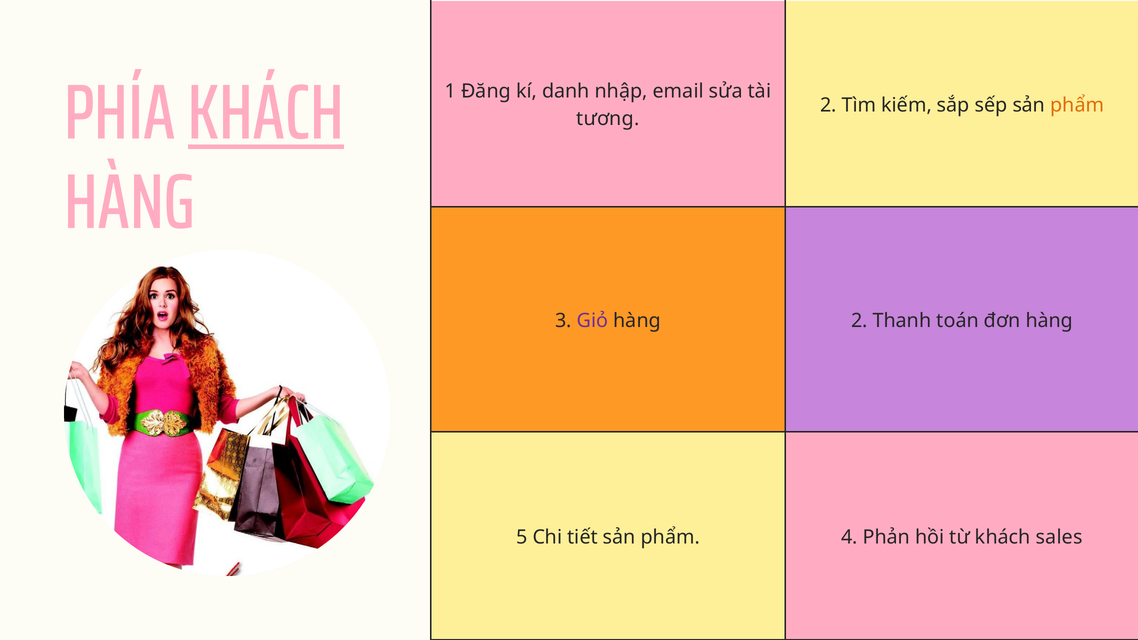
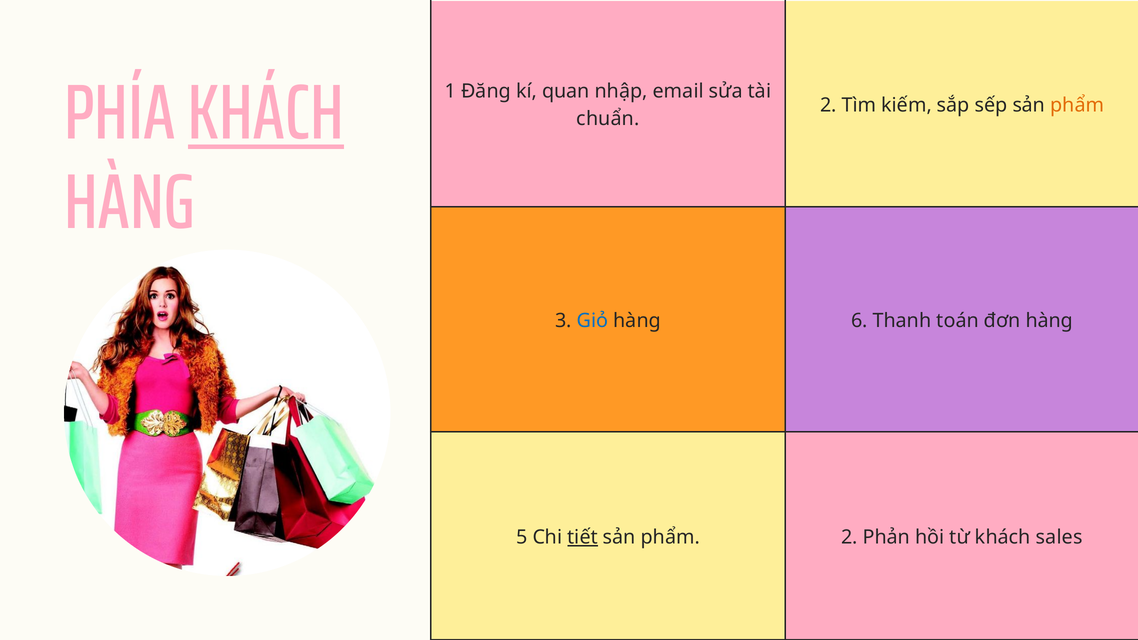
danh: danh -> quan
tương: tương -> chuẩn
Giỏ colour: purple -> blue
hàng 2: 2 -> 6
tiết underline: none -> present
phẩm 4: 4 -> 2
